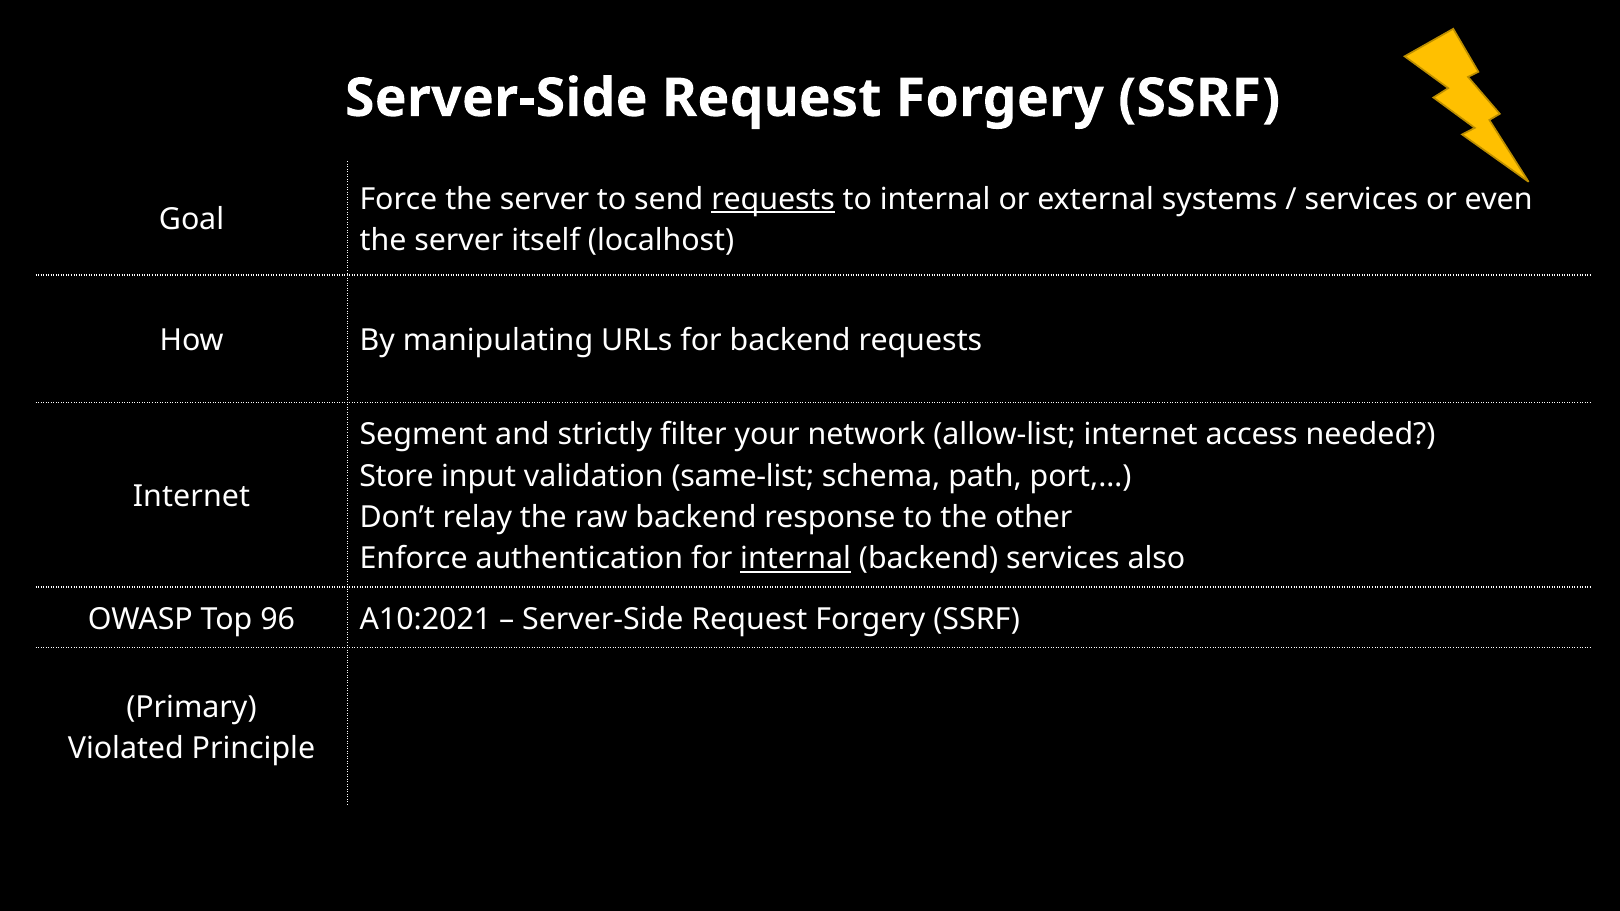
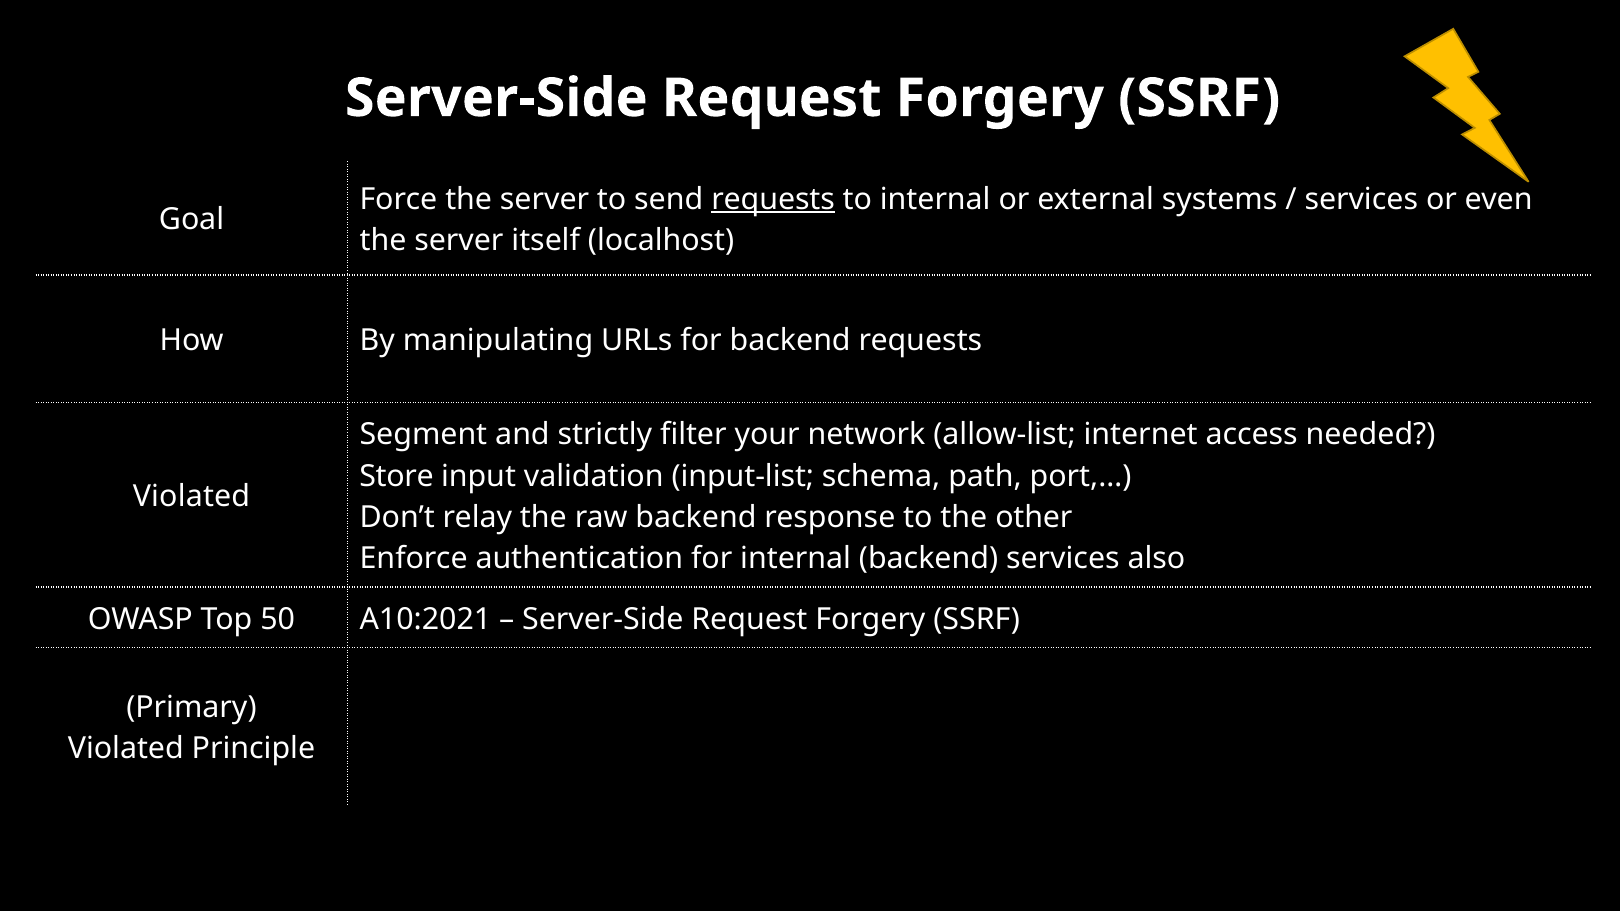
same-list: same-list -> input-list
Internet at (192, 497): Internet -> Violated
internal at (796, 559) underline: present -> none
96: 96 -> 50
